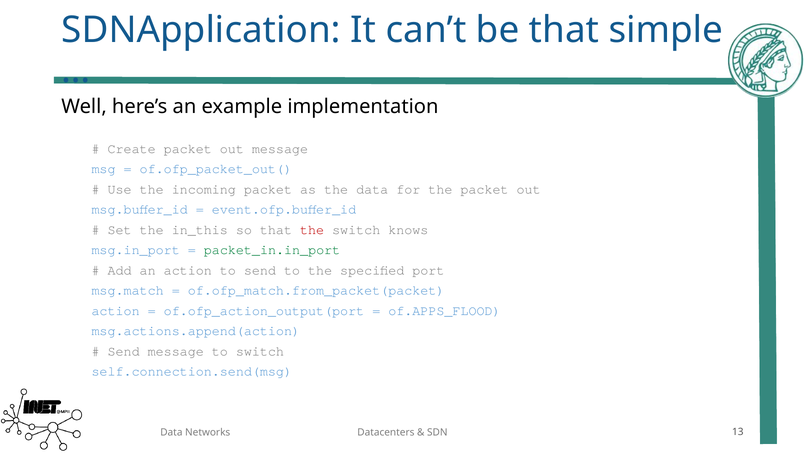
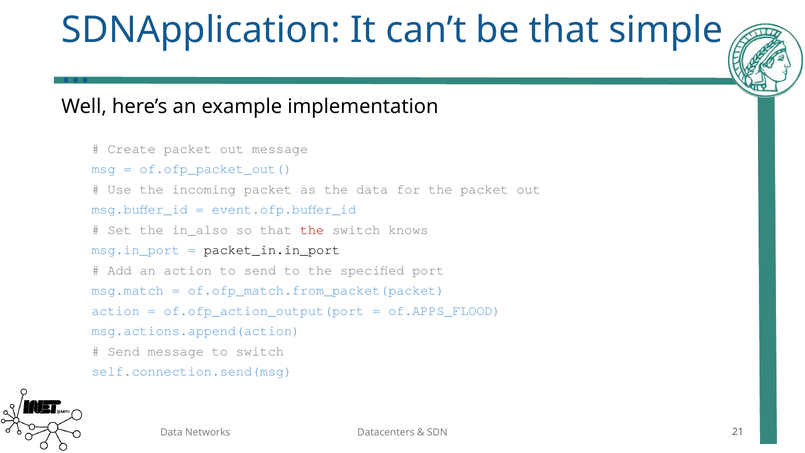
in_this: in_this -> in_also
packet_in.in_port colour: green -> black
13: 13 -> 21
